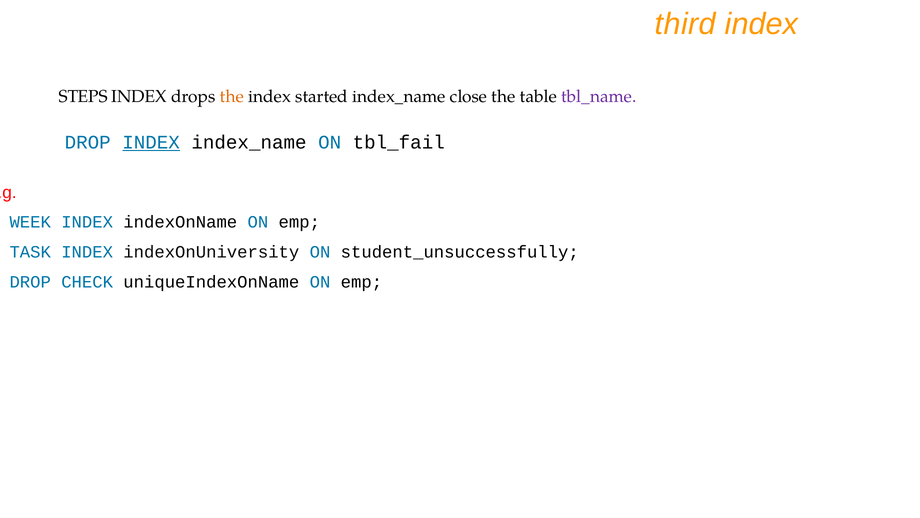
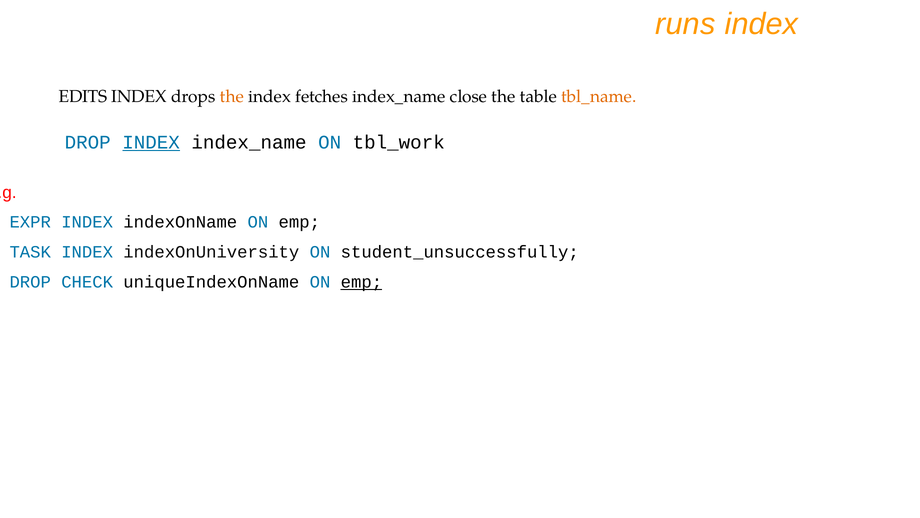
third: third -> runs
STEPS: STEPS -> EDITS
started: started -> fetches
tbl_name colour: purple -> orange
tbl_fail: tbl_fail -> tbl_work
WEEK: WEEK -> EXPR
emp at (361, 282) underline: none -> present
